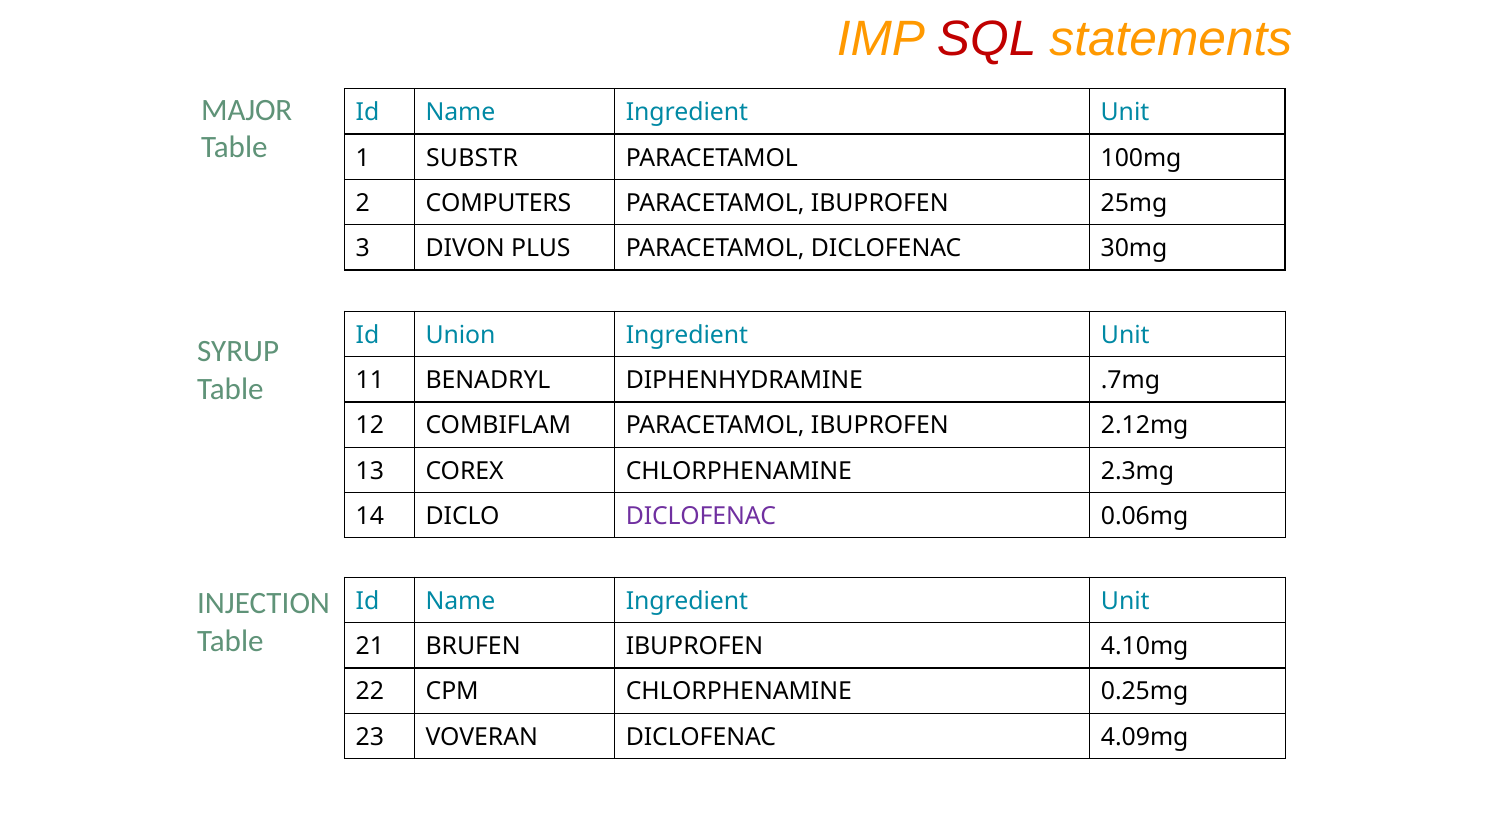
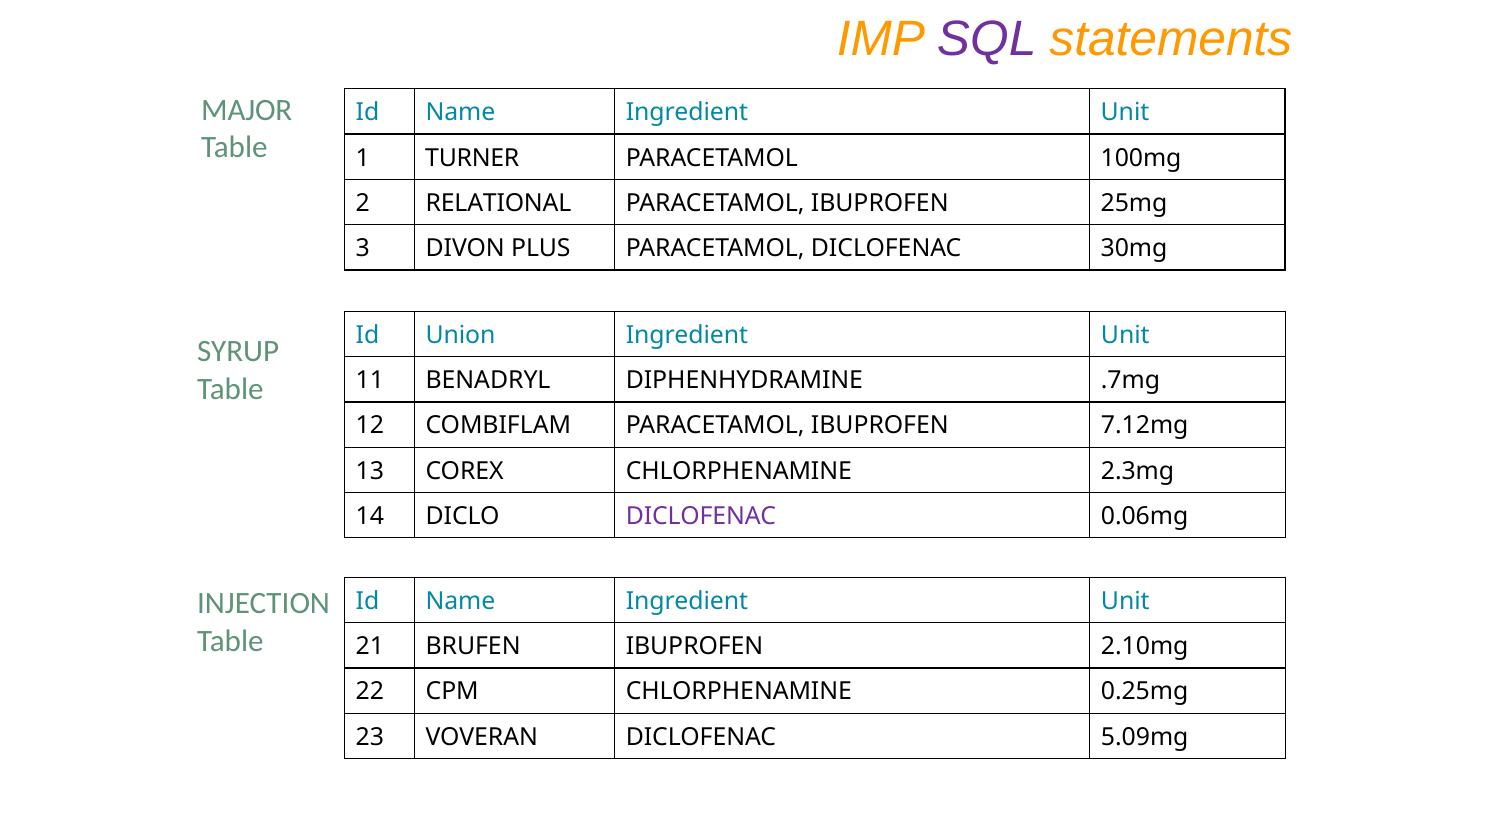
SQL colour: red -> purple
SUBSTR: SUBSTR -> TURNER
COMPUTERS: COMPUTERS -> RELATIONAL
2.12mg: 2.12mg -> 7.12mg
4.10mg: 4.10mg -> 2.10mg
4.09mg: 4.09mg -> 5.09mg
